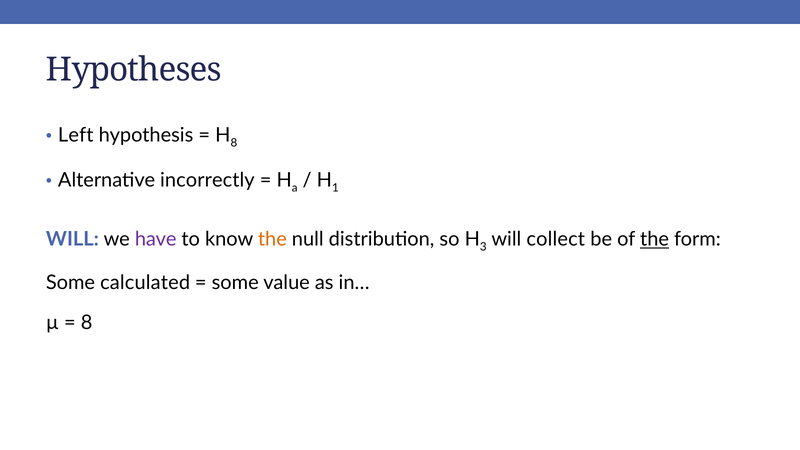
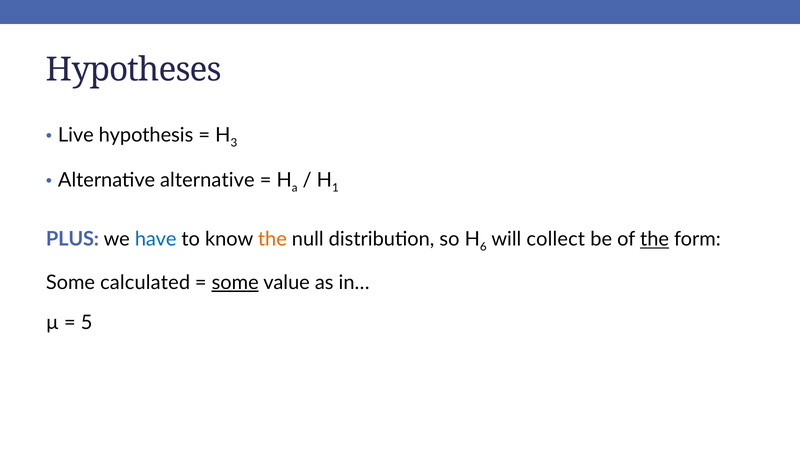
Left: Left -> Live
8 at (234, 143): 8 -> 3
Alternative incorrectly: incorrectly -> alternative
WILL at (72, 239): WILL -> PLUS
have colour: purple -> blue
3: 3 -> 6
some at (235, 283) underline: none -> present
8 at (87, 323): 8 -> 5
